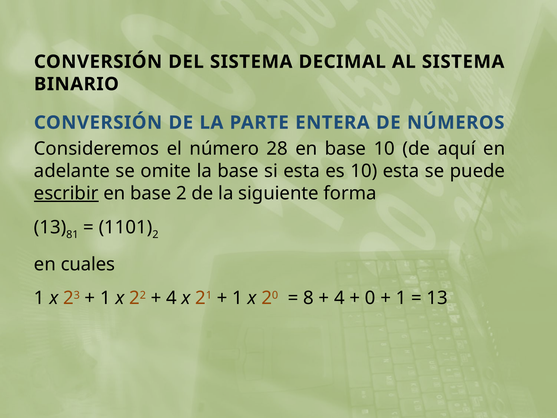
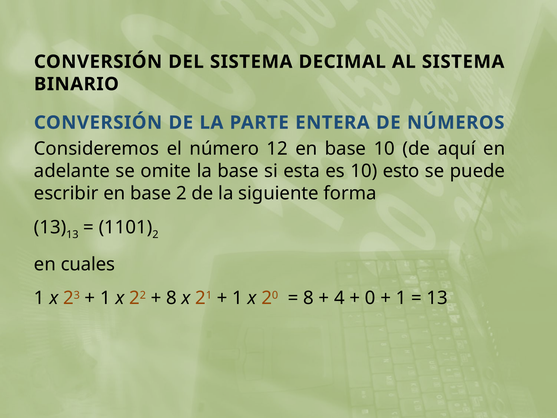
28: 28 -> 12
10 esta: esta -> esto
escribir underline: present -> none
13 81: 81 -> 13
4 at (171, 298): 4 -> 8
